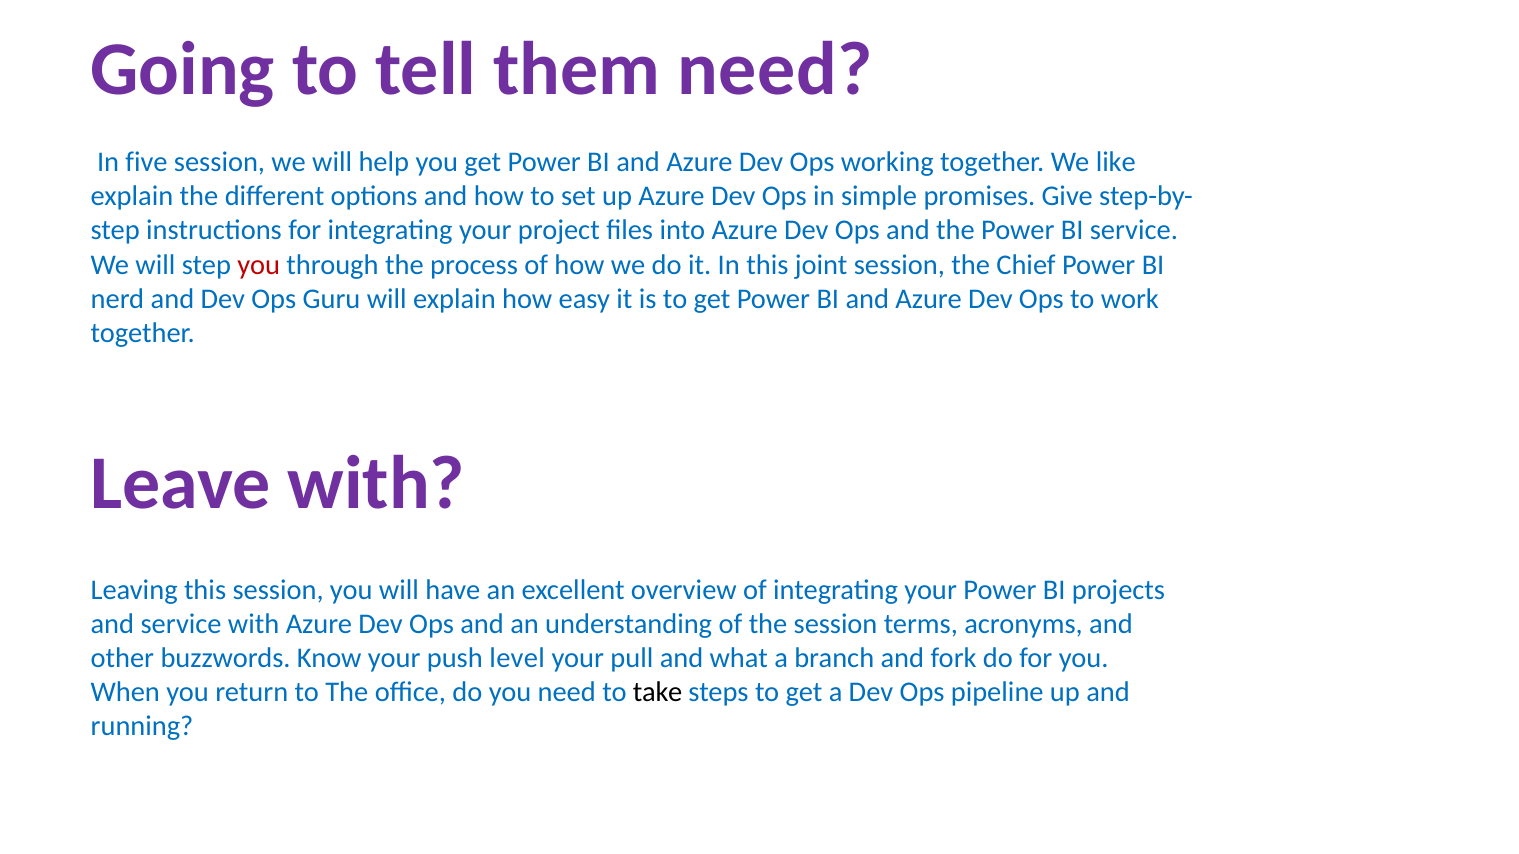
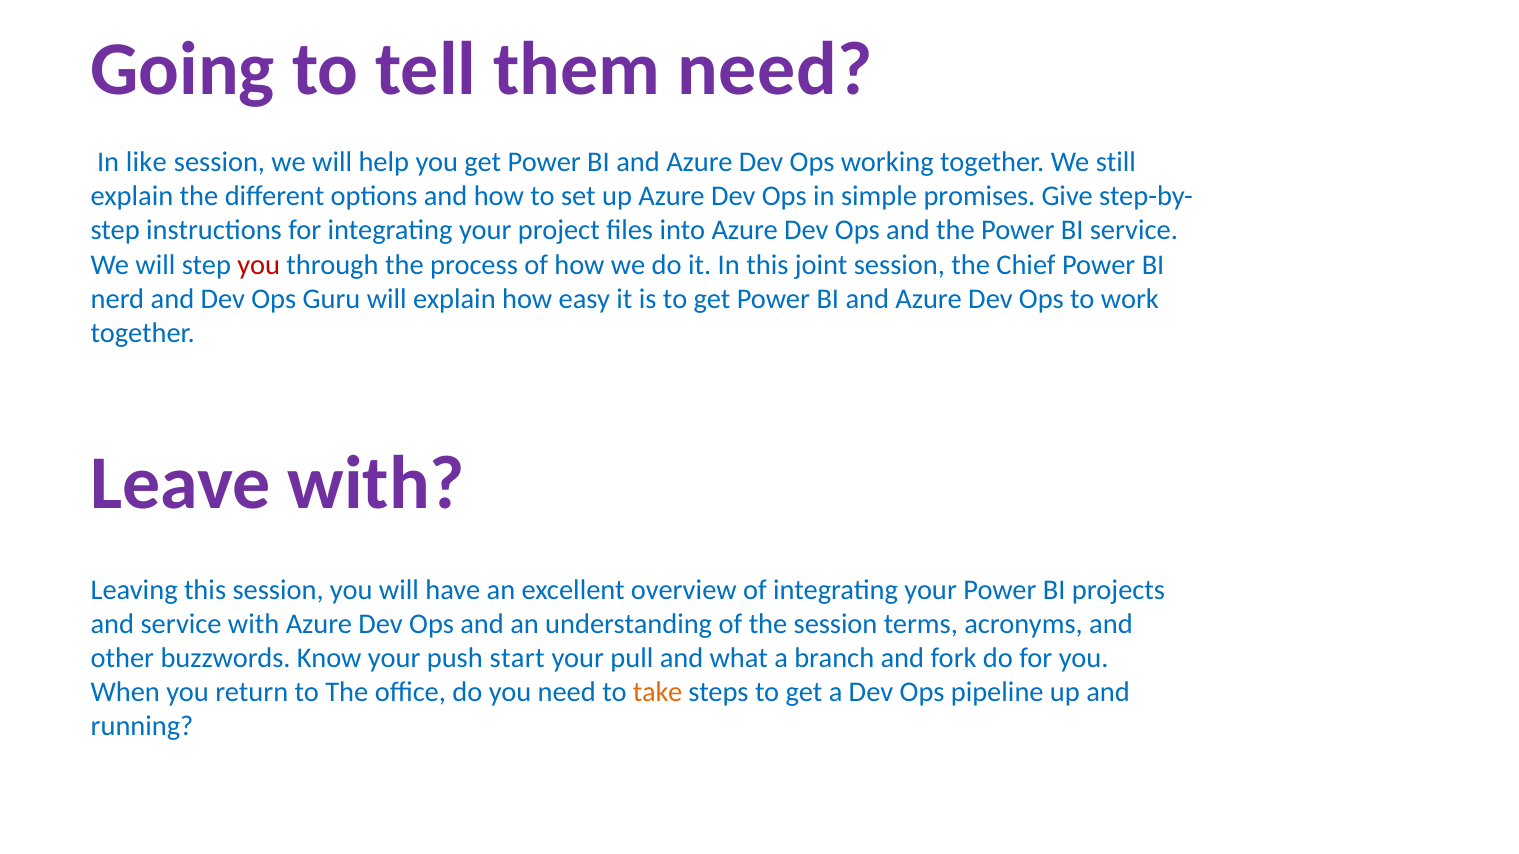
five: five -> like
like: like -> still
level: level -> start
take colour: black -> orange
